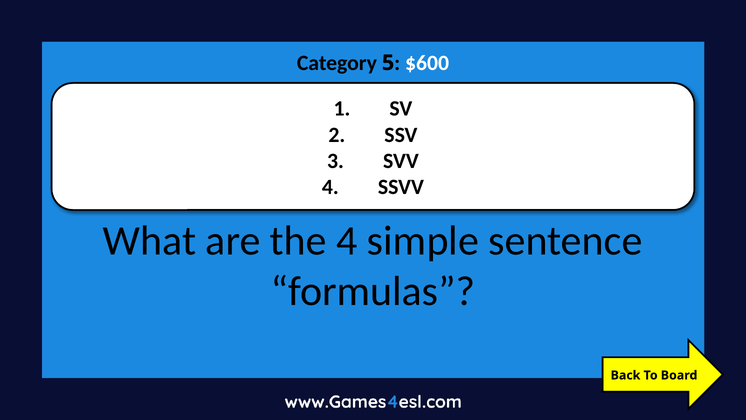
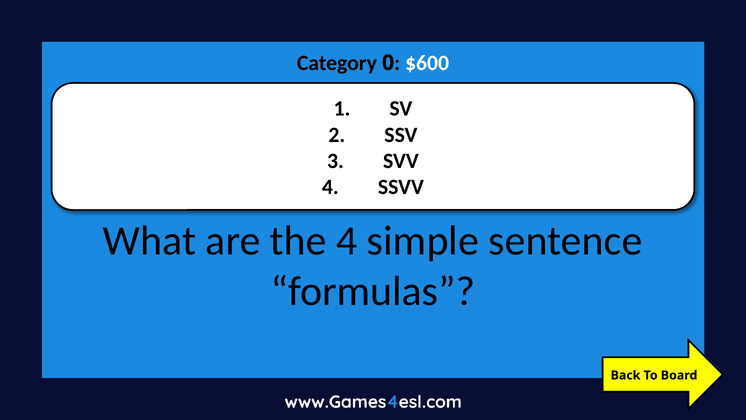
5: 5 -> 0
